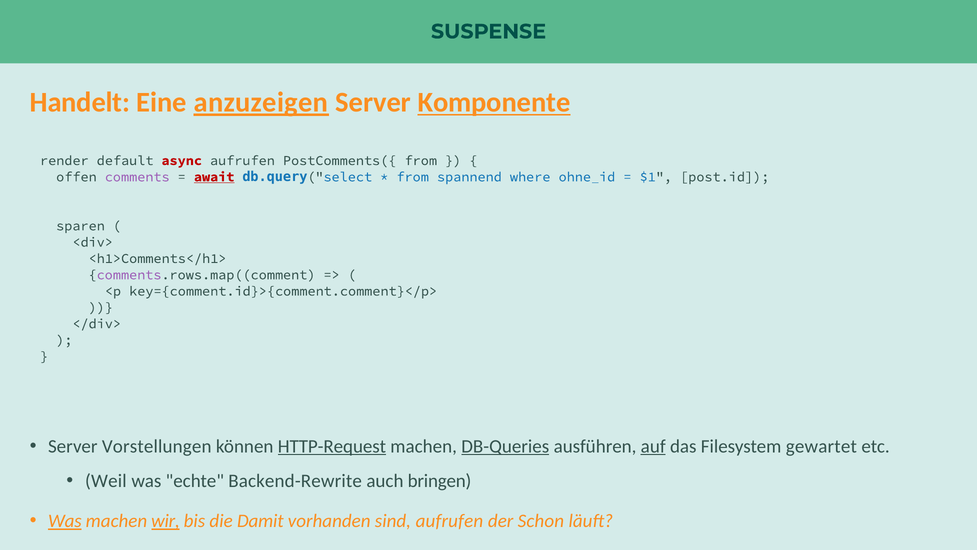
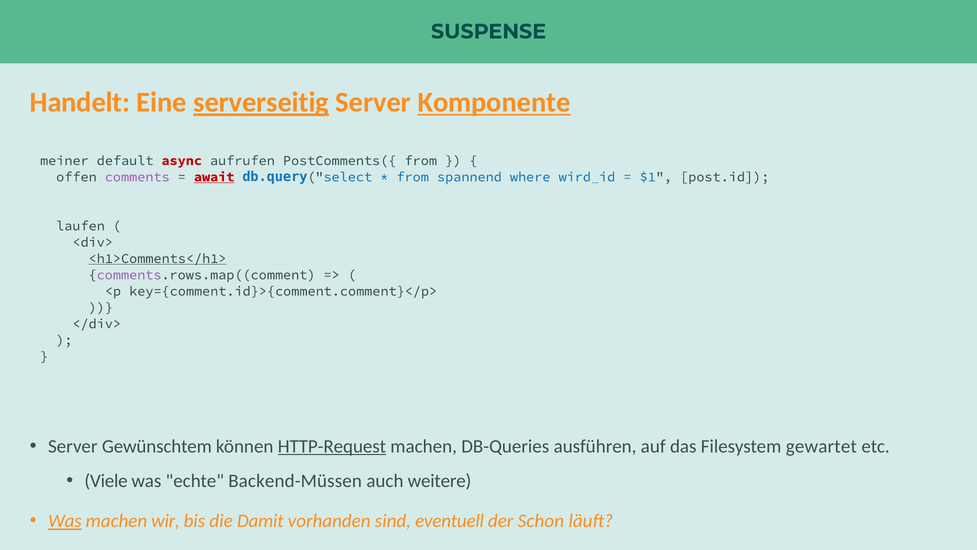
anzuzeigen: anzuzeigen -> serverseitig
render: render -> meiner
ohne_id: ohne_id -> wird_id
sparen: sparen -> laufen
<h1>Comments</h1> underline: none -> present
Vorstellungen: Vorstellungen -> Gewünschtem
DB-Queries underline: present -> none
auf underline: present -> none
Weil: Weil -> Viele
Backend-Rewrite: Backend-Rewrite -> Backend-Müssen
bringen: bringen -> weitere
wir underline: present -> none
sind aufrufen: aufrufen -> eventuell
